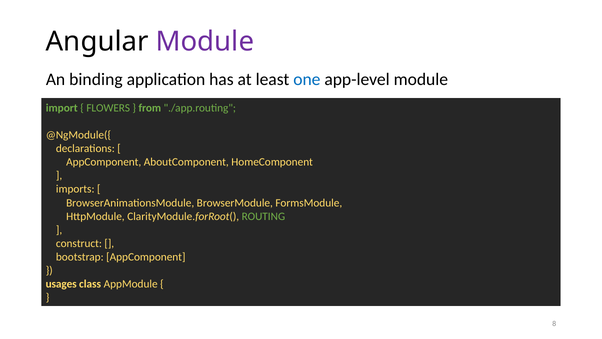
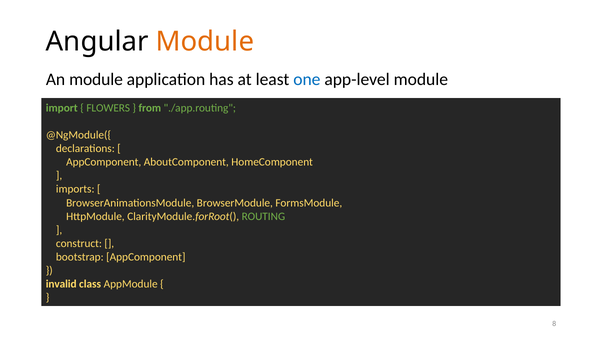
Module at (205, 42) colour: purple -> orange
An binding: binding -> module
usages: usages -> invalid
